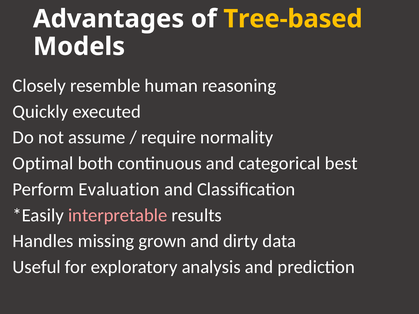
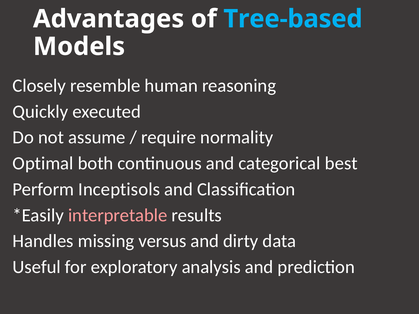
Tree-based colour: yellow -> light blue
Evaluation: Evaluation -> Inceptisols
grown: grown -> versus
